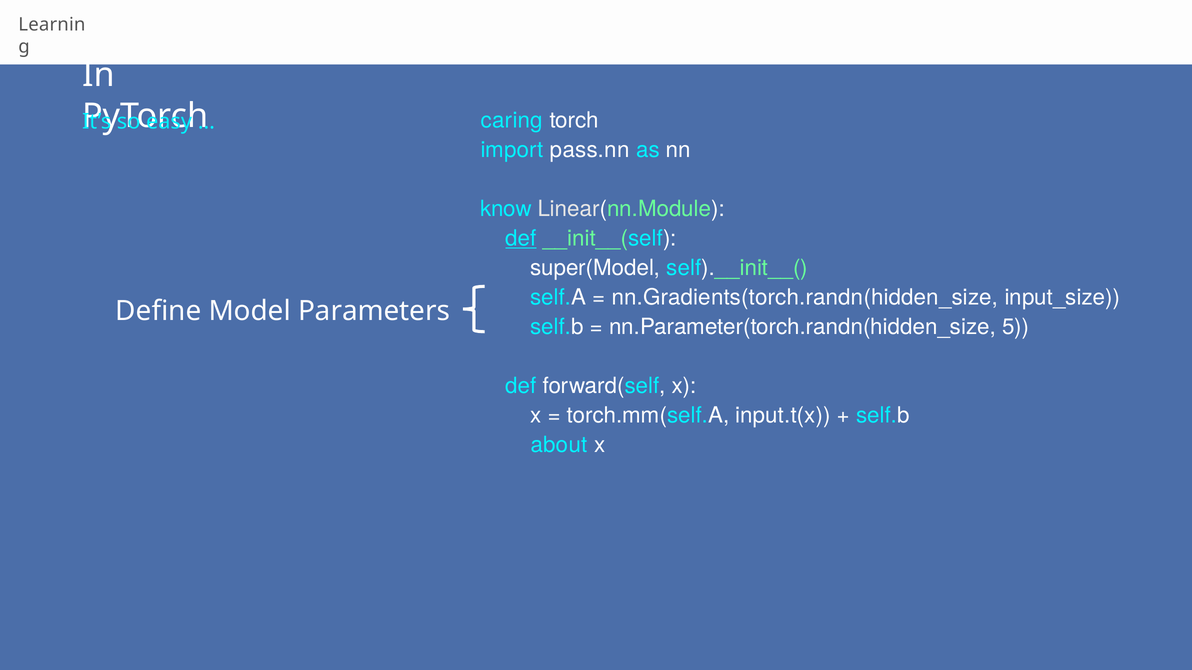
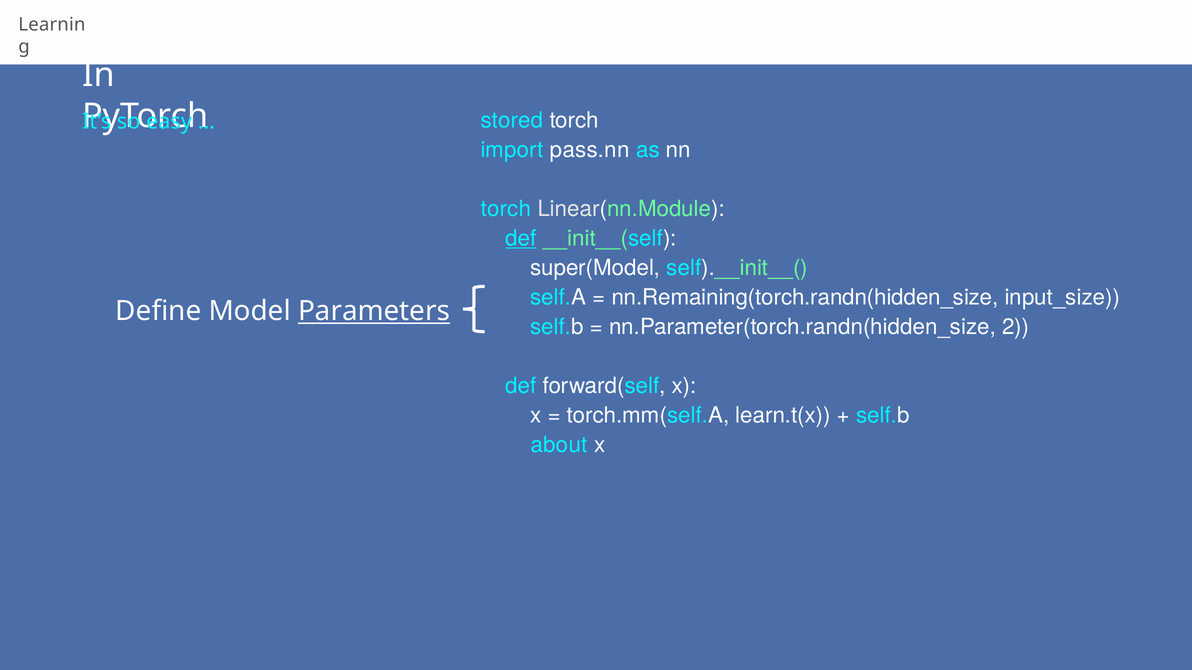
caring: caring -> stored
know at (506, 209): know -> torch
nn.Gradients(torch.randn(hidden_size: nn.Gradients(torch.randn(hidden_size -> nn.Remaining(torch.randn(hidden_size
Parameters underline: none -> present
5: 5 -> 2
input.t(x: input.t(x -> learn.t(x
